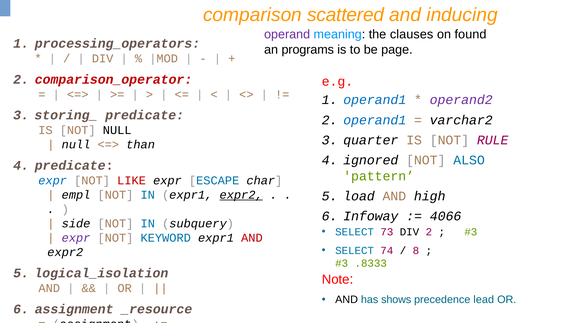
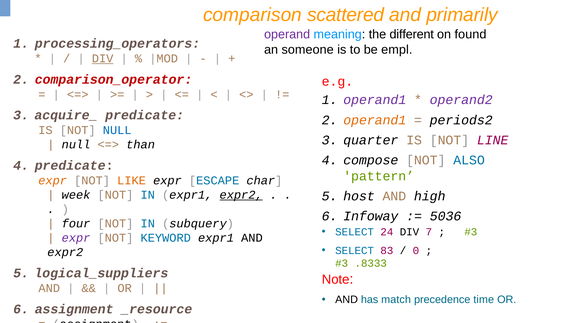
inducing: inducing -> primarily
clauses: clauses -> different
programs: programs -> someone
page: page -> empl
DIV at (103, 59) underline: none -> present
operand1 at (375, 100) colour: blue -> purple
storing_: storing_ -> acquire_
operand1 at (375, 120) colour: blue -> orange
varchar2: varchar2 -> periods2
NULL at (117, 130) colour: black -> blue
RULE: RULE -> LINE
ignored: ignored -> compose
expr at (53, 180) colour: blue -> orange
LIKE colour: red -> orange
empl: empl -> week
load: load -> host
4066: 4066 -> 5036
side: side -> four
73: 73 -> 24
DIV 2: 2 -> 7
AND at (252, 238) colour: red -> black
74: 74 -> 83
8: 8 -> 0
logical_isolation: logical_isolation -> logical_suppliers
shows: shows -> match
lead: lead -> time
